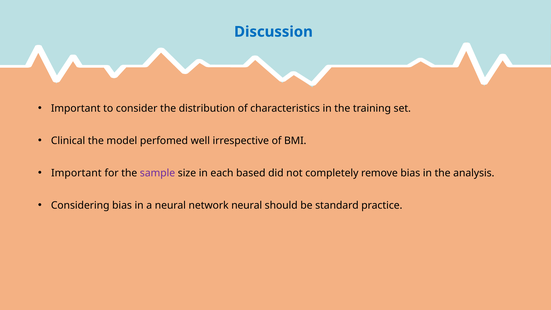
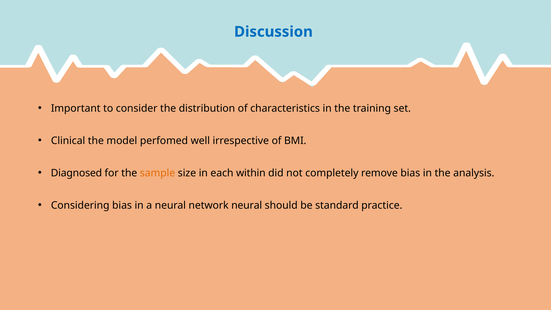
Important at (76, 173): Important -> Diagnosed
sample colour: purple -> orange
based: based -> within
